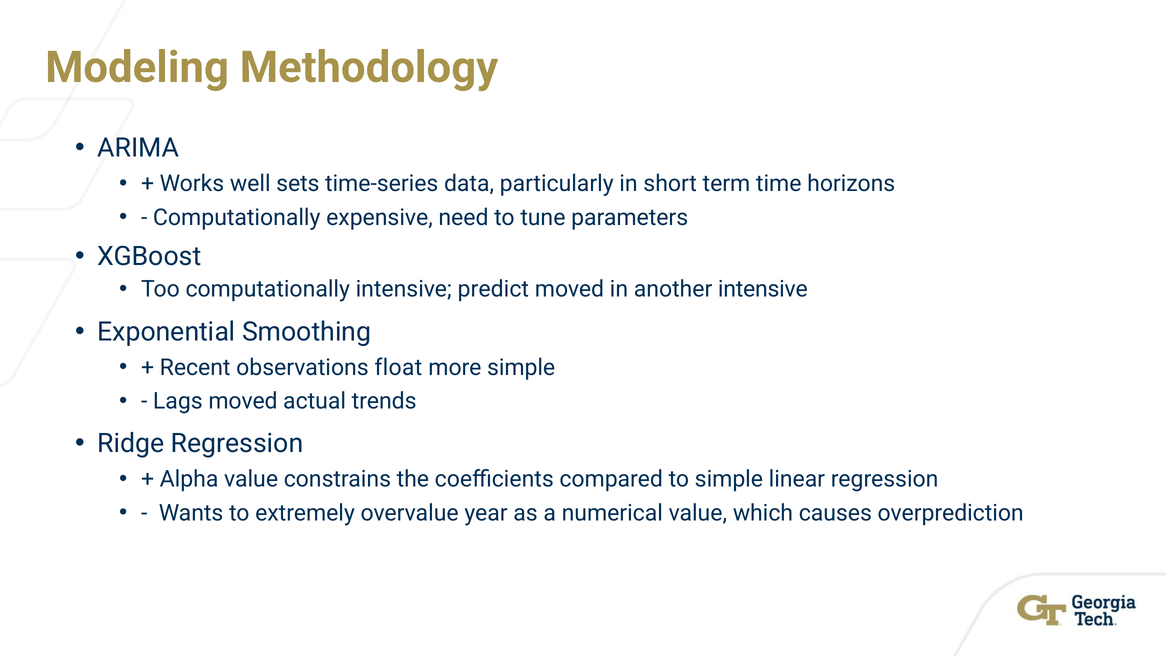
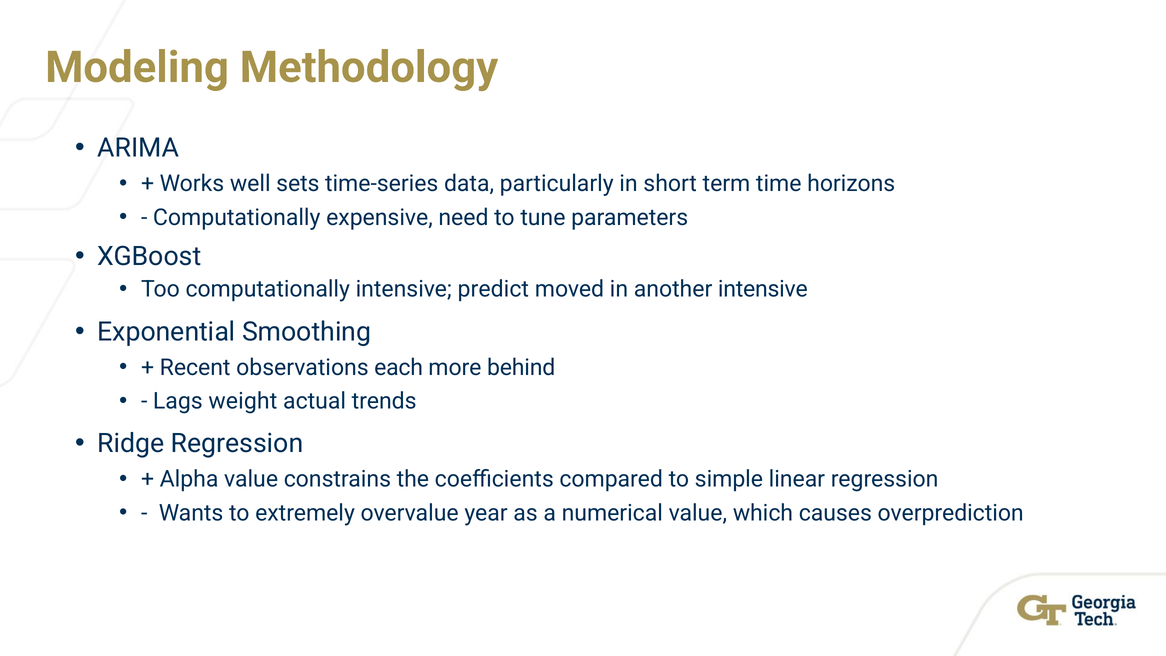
float: float -> each
more simple: simple -> behind
Lags moved: moved -> weight
